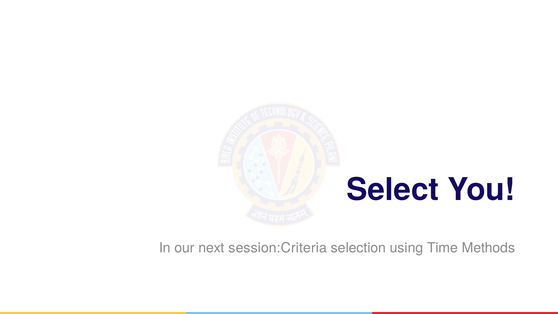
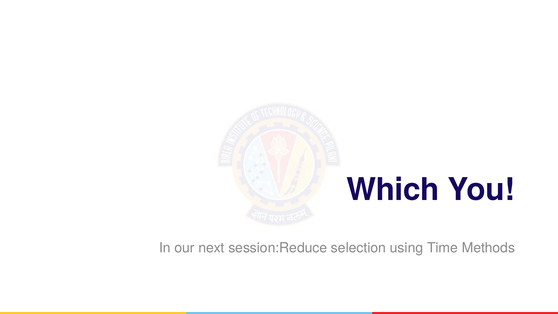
Select: Select -> Which
session:Criteria: session:Criteria -> session:Reduce
